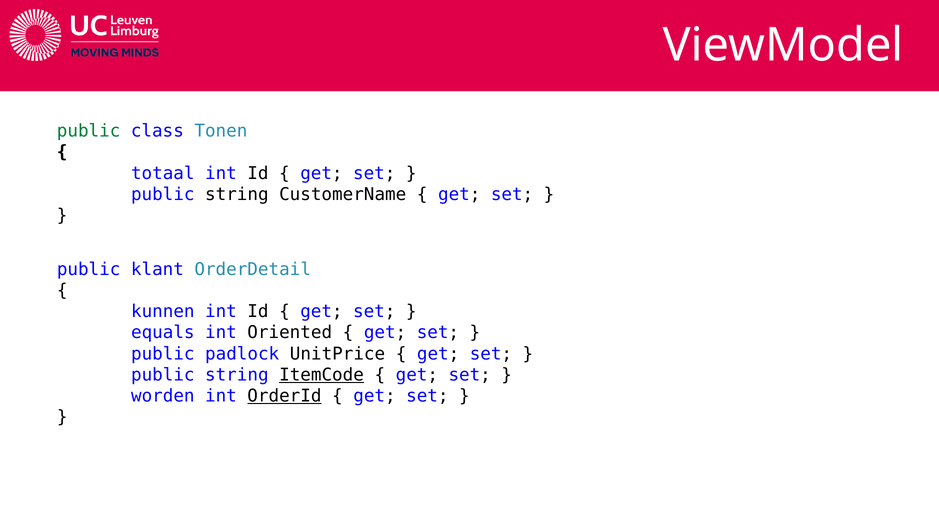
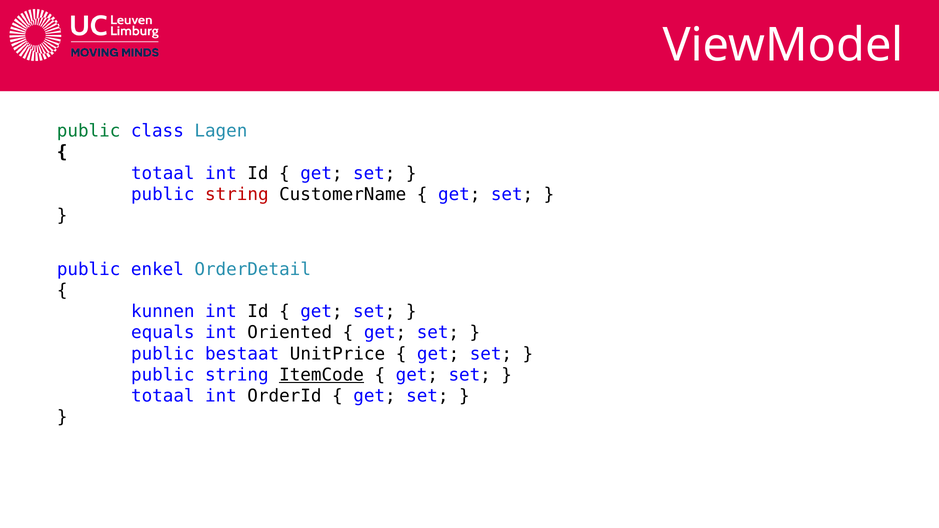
Tonen: Tonen -> Lagen
string at (237, 194) colour: black -> red
klant: klant -> enkel
padlock: padlock -> bestaat
worden at (163, 396): worden -> totaal
OrderId underline: present -> none
